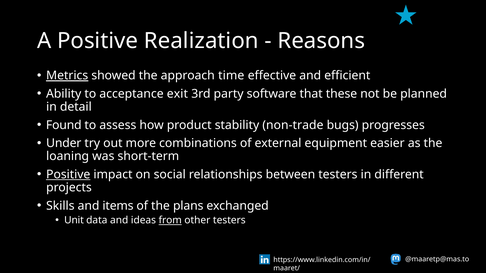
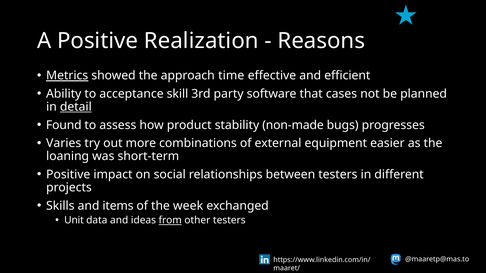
exit: exit -> skill
these: these -> cases
detail underline: none -> present
non-trade: non-trade -> non-made
Under: Under -> Varies
Positive at (68, 175) underline: present -> none
plans: plans -> week
